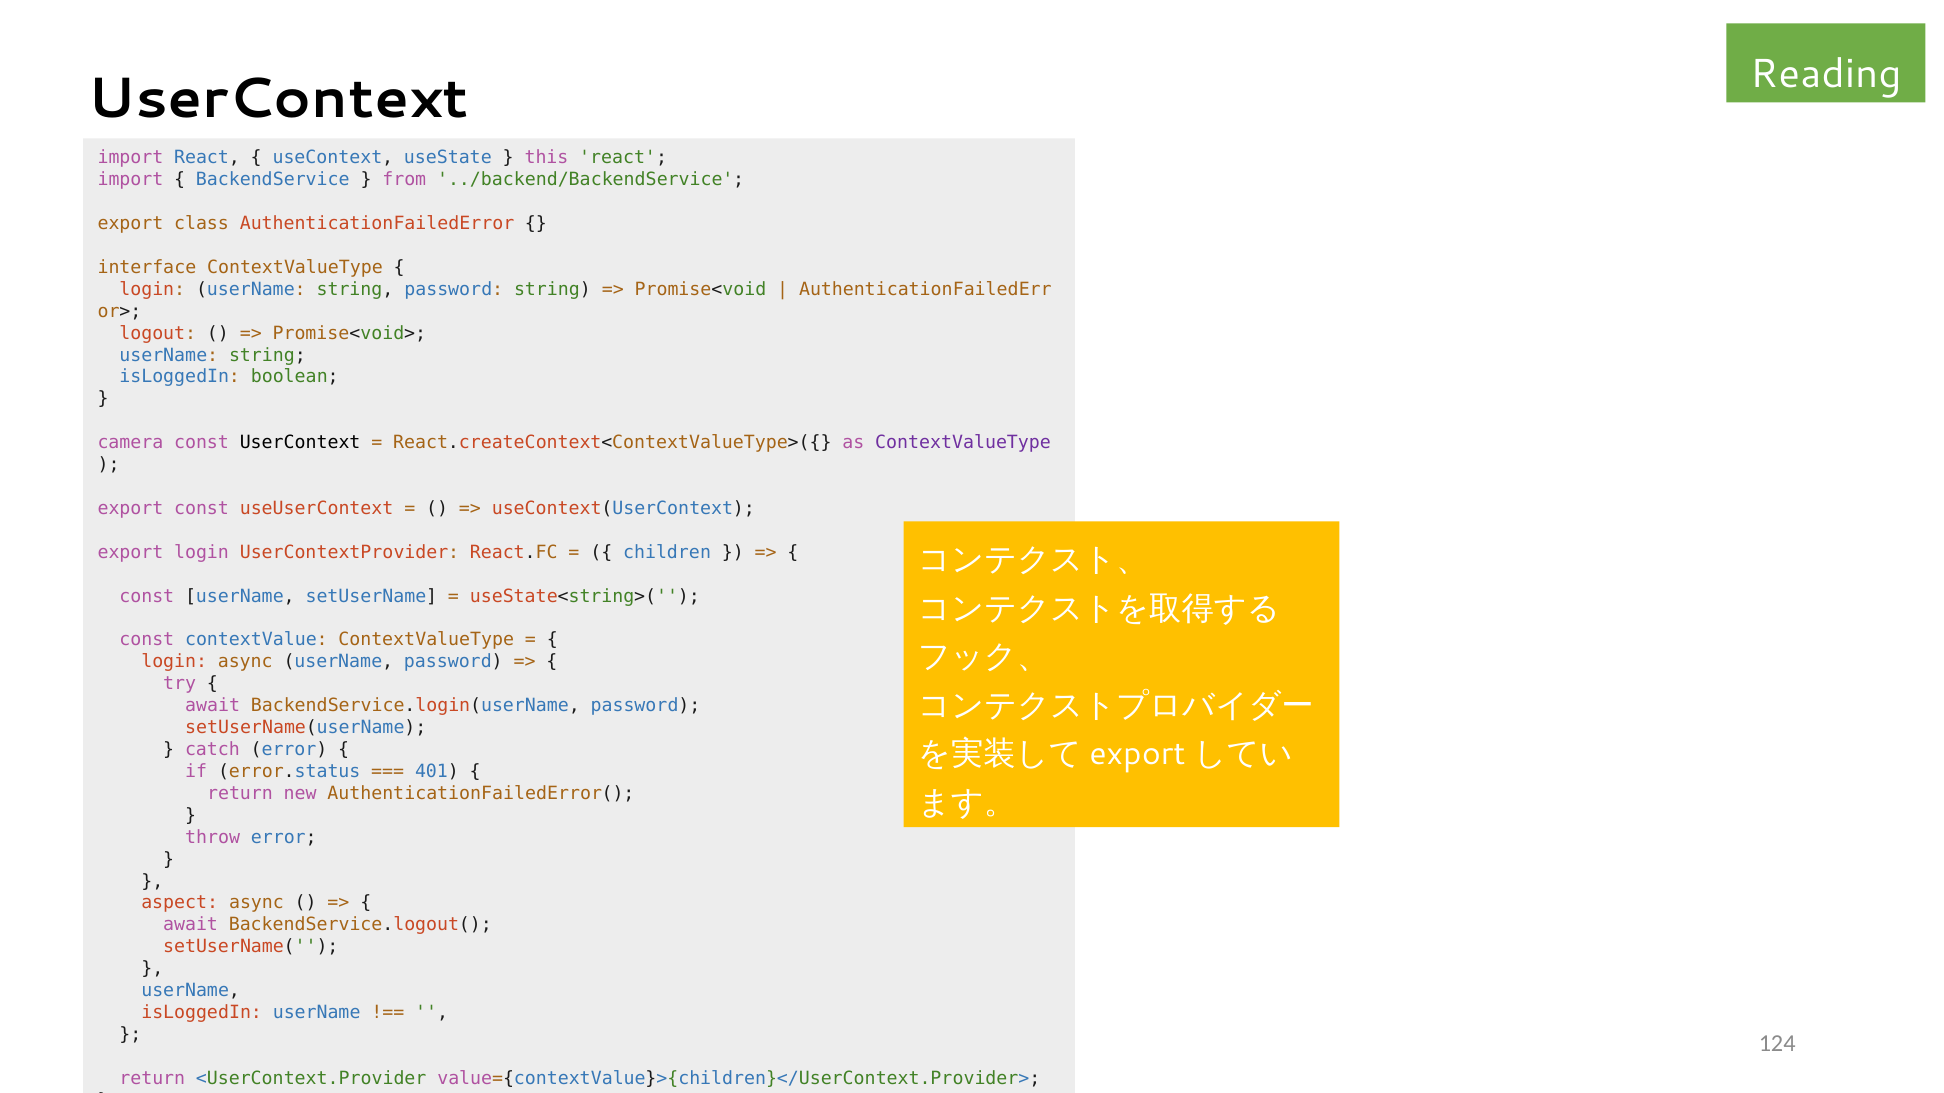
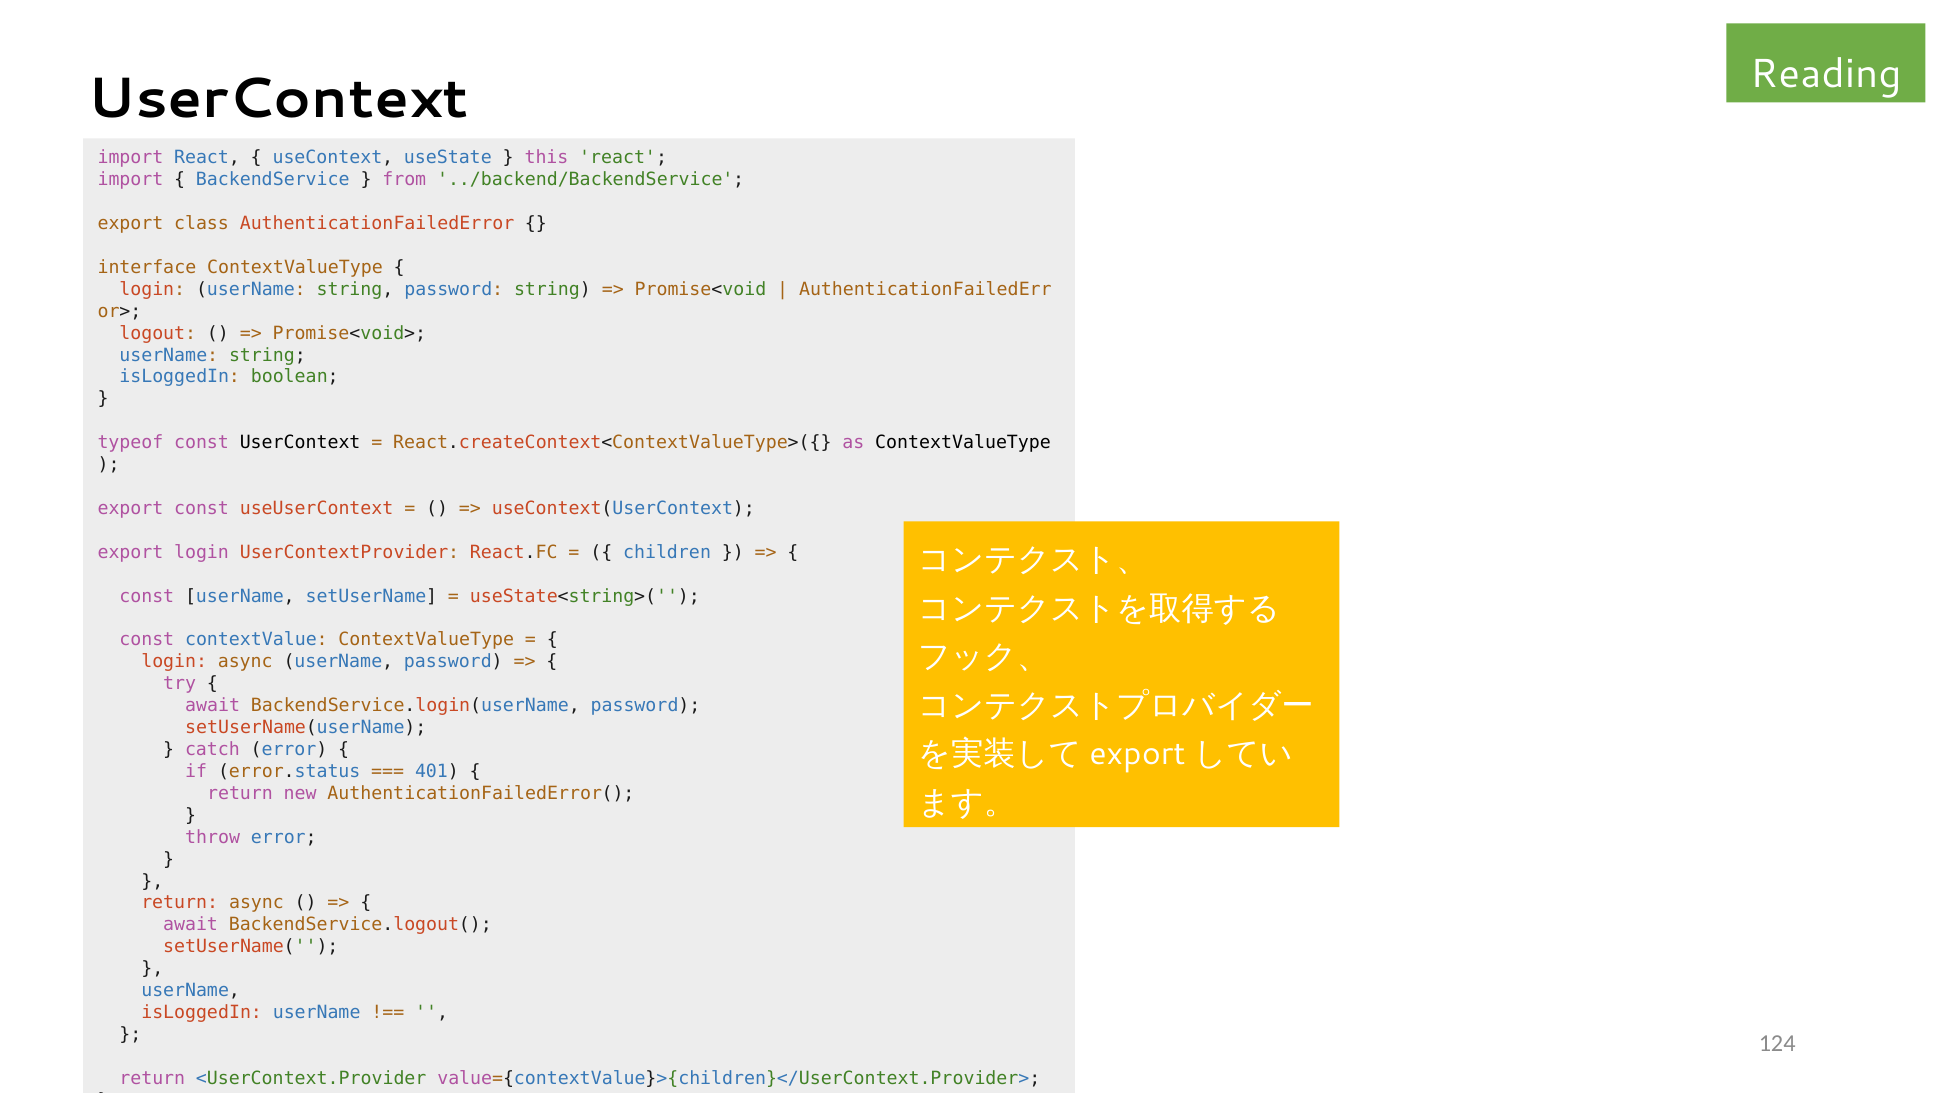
camera: camera -> typeof
ContextValueType at (963, 443) colour: purple -> black
aspect at (180, 903): aspect -> return
